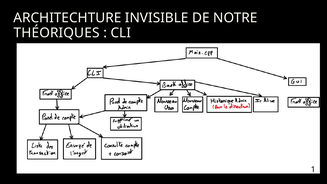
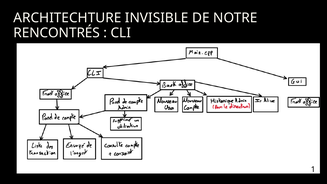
THÉORIQUES: THÉORIQUES -> RENCONTRÉS
